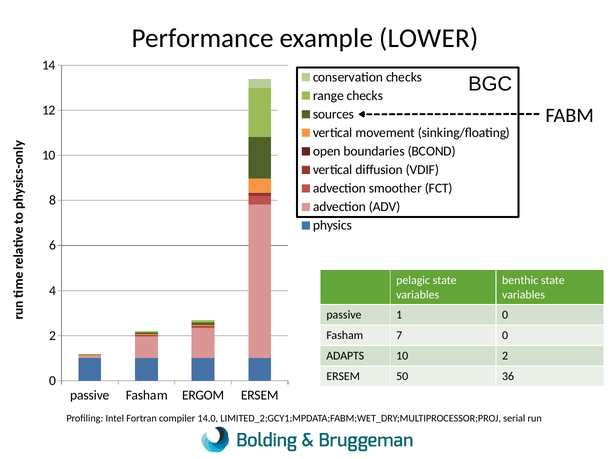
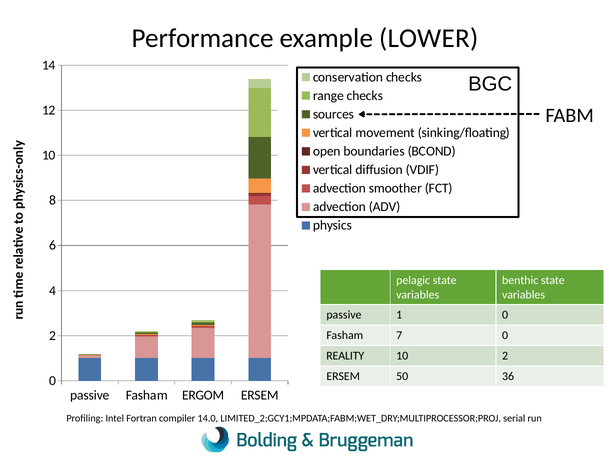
ADAPTS: ADAPTS -> REALITY
